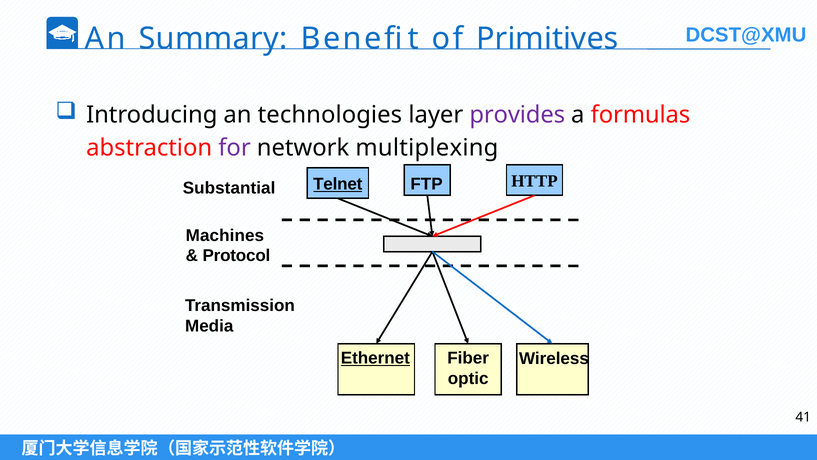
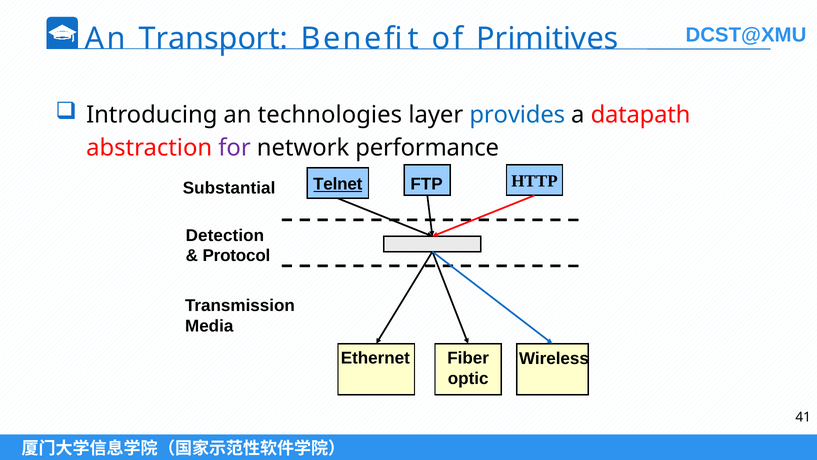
Summary: Summary -> Transport
provides colour: purple -> blue
formulas: formulas -> datapath
multiplexing: multiplexing -> performance
Machines: Machines -> Detection
Ethernet underline: present -> none
